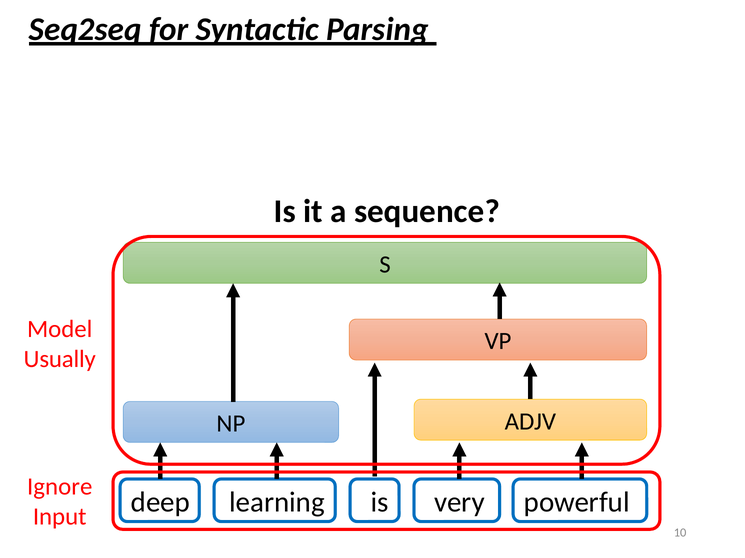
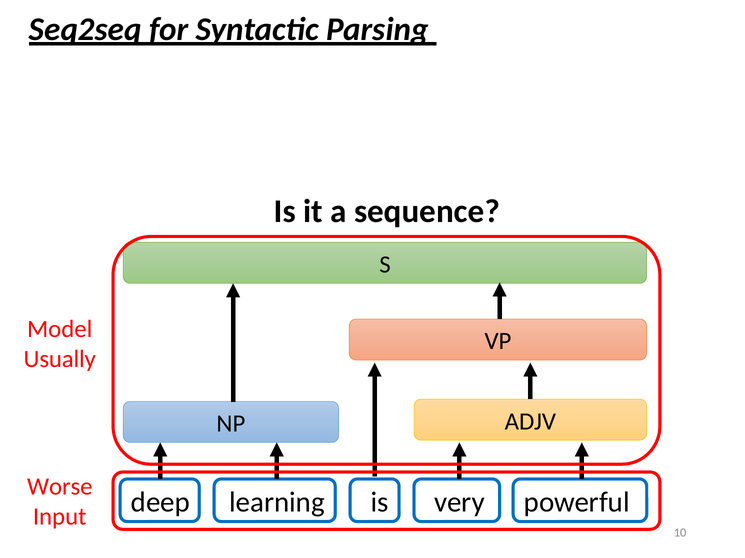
Ignore: Ignore -> Worse
